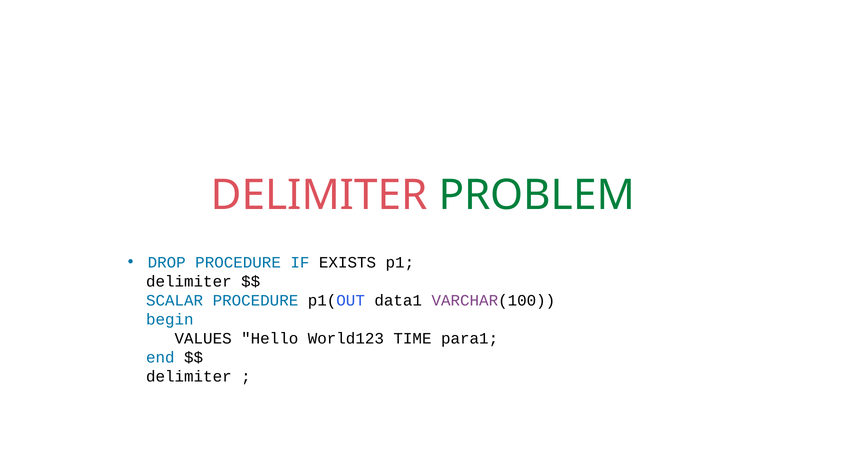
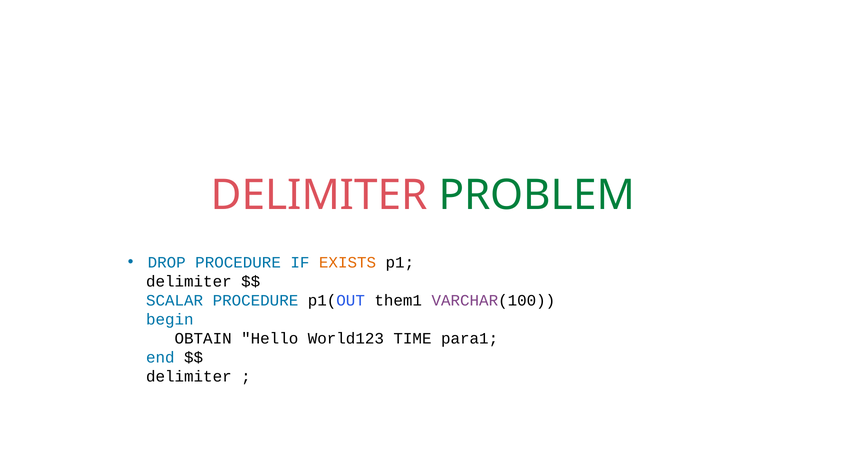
EXISTS colour: black -> orange
data1: data1 -> them1
VALUES: VALUES -> OBTAIN
